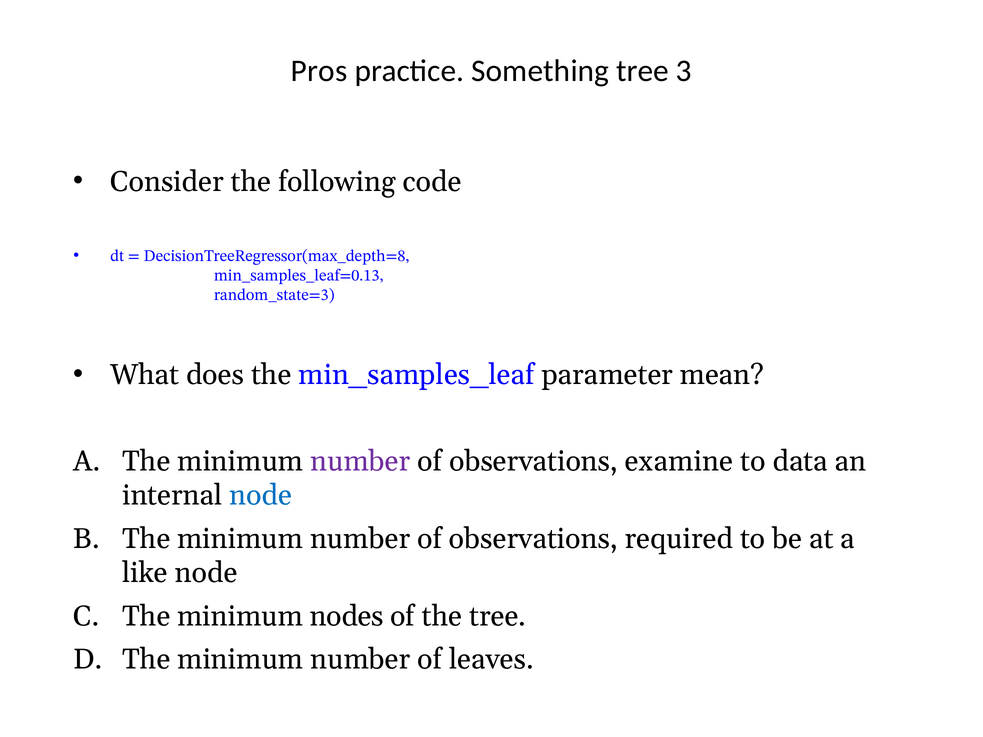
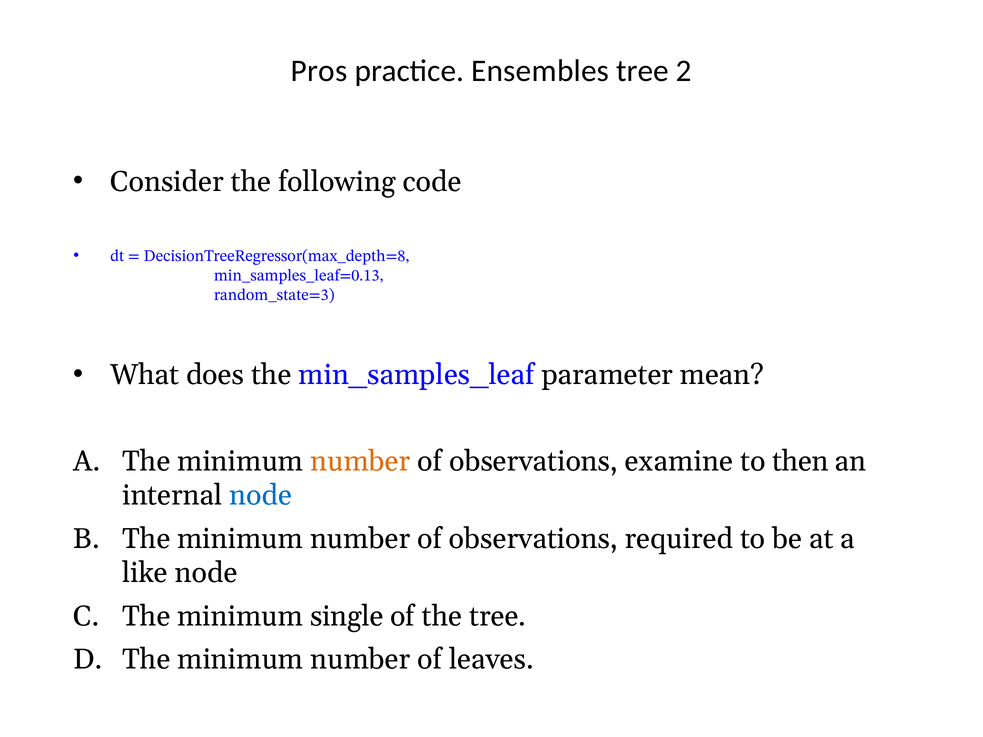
Something: Something -> Ensembles
3: 3 -> 2
number at (360, 461) colour: purple -> orange
data: data -> then
nodes: nodes -> single
